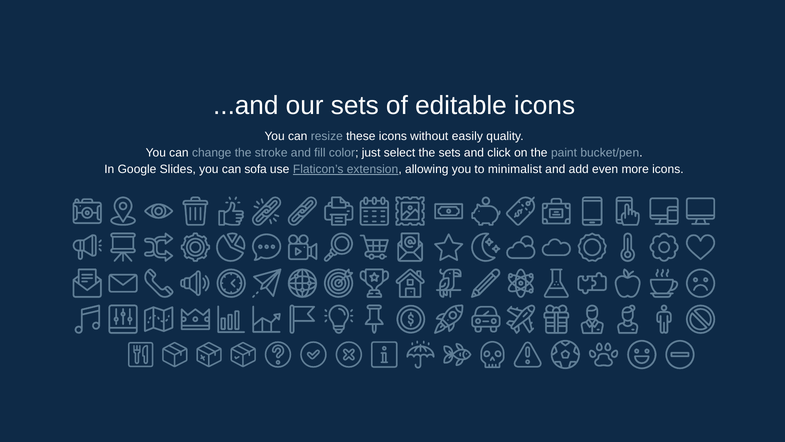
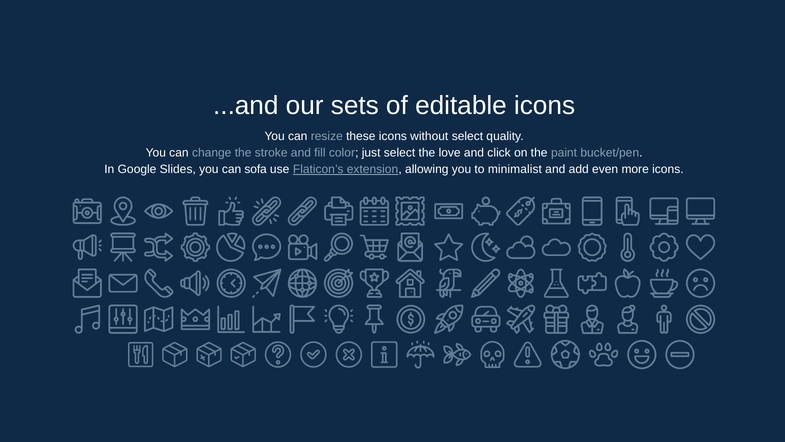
without easily: easily -> select
the sets: sets -> love
